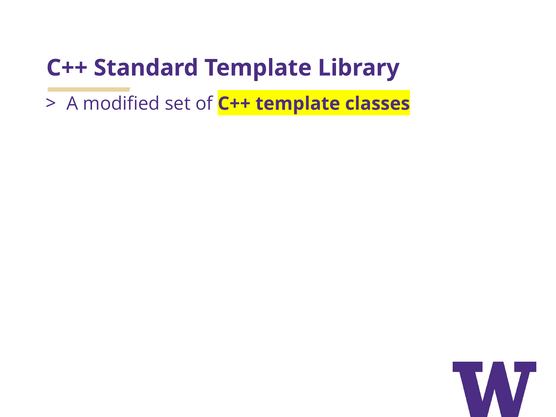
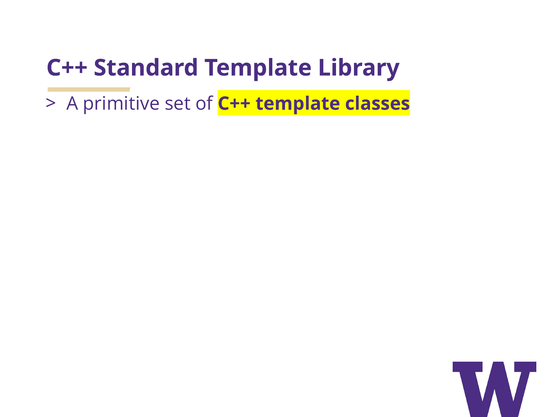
modified: modified -> primitive
